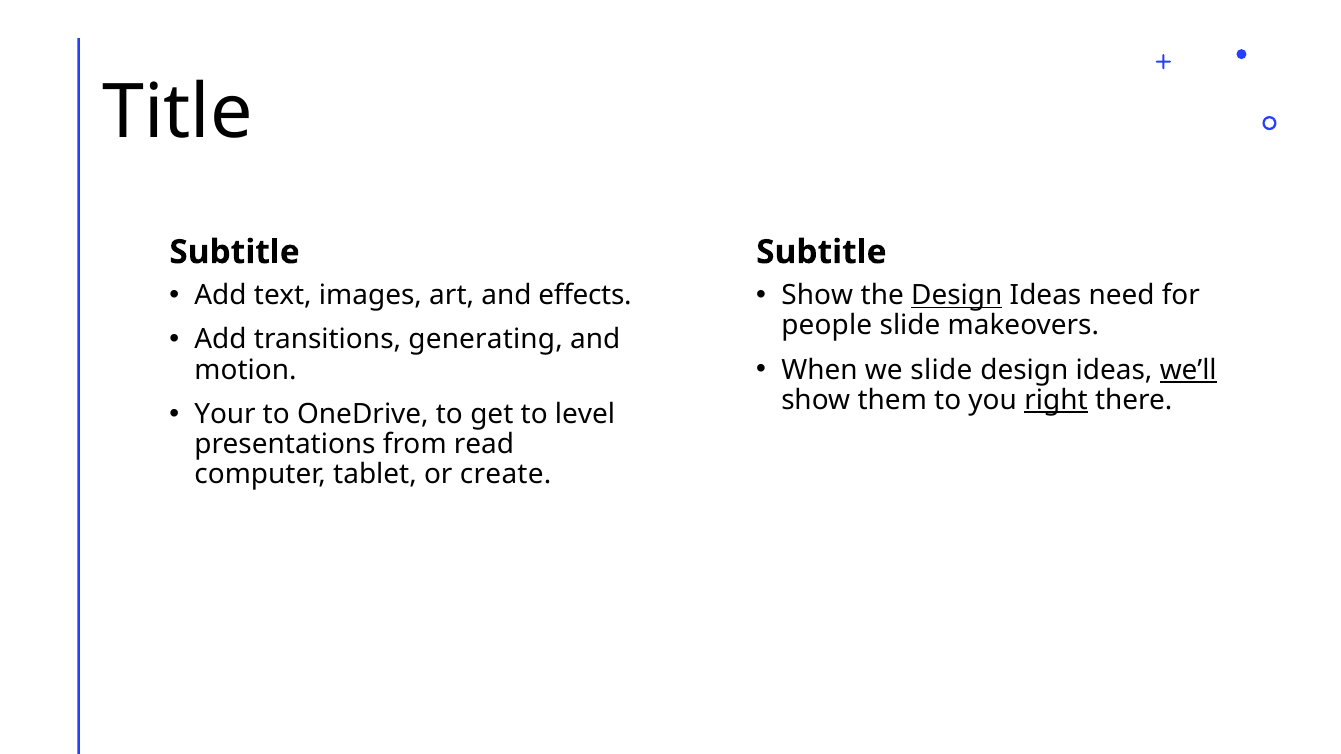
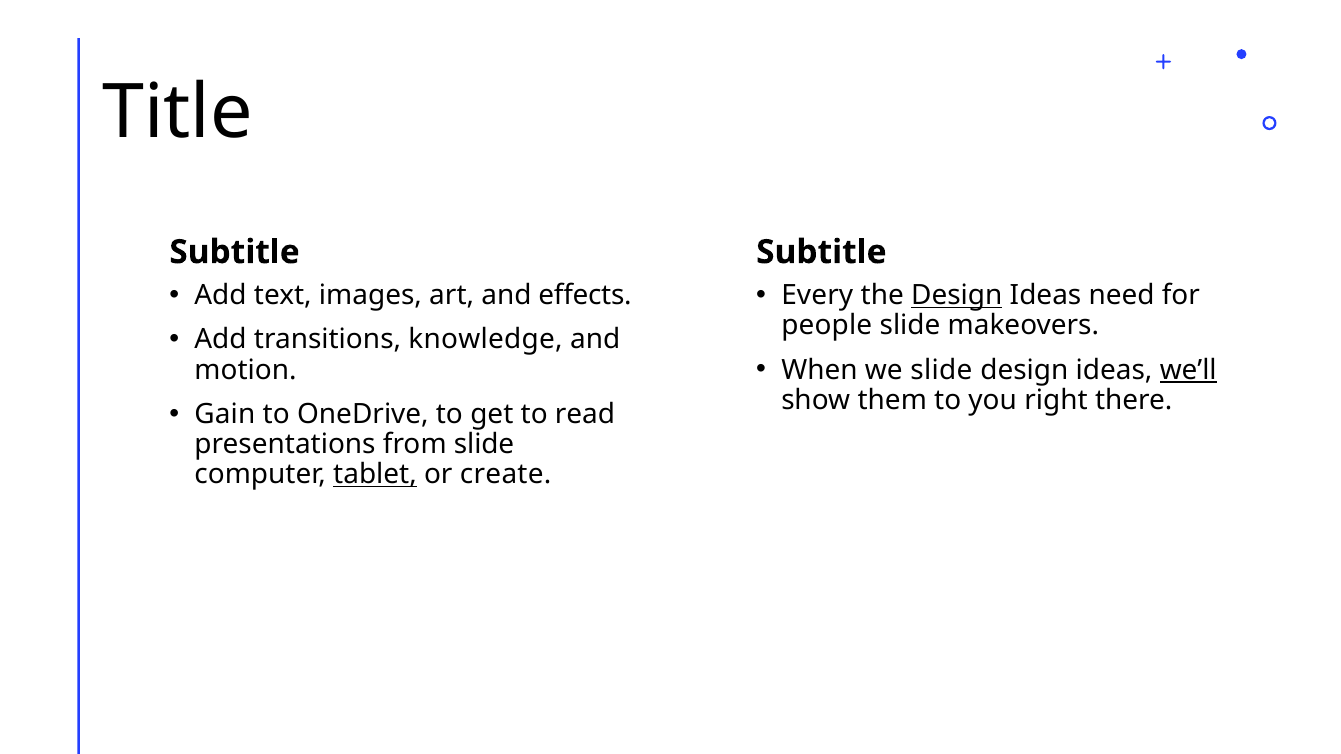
Show at (817, 296): Show -> Every
generating: generating -> knowledge
right underline: present -> none
Your: Your -> Gain
level: level -> read
from read: read -> slide
tablet underline: none -> present
